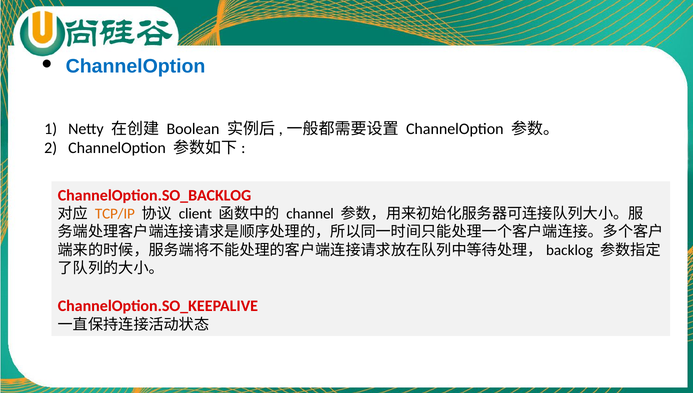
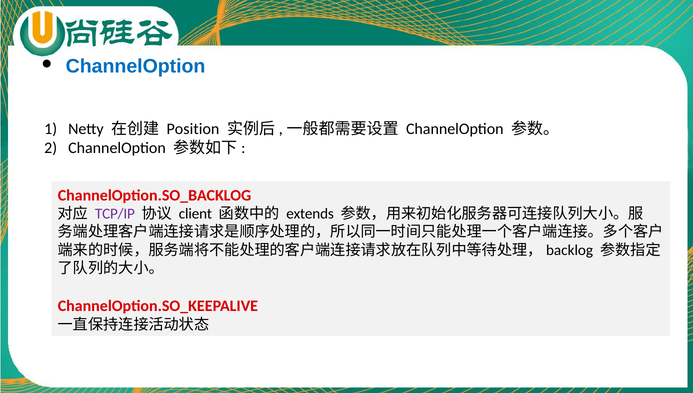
Boolean: Boolean -> Position
TCP/IP colour: orange -> purple
channel: channel -> extends
